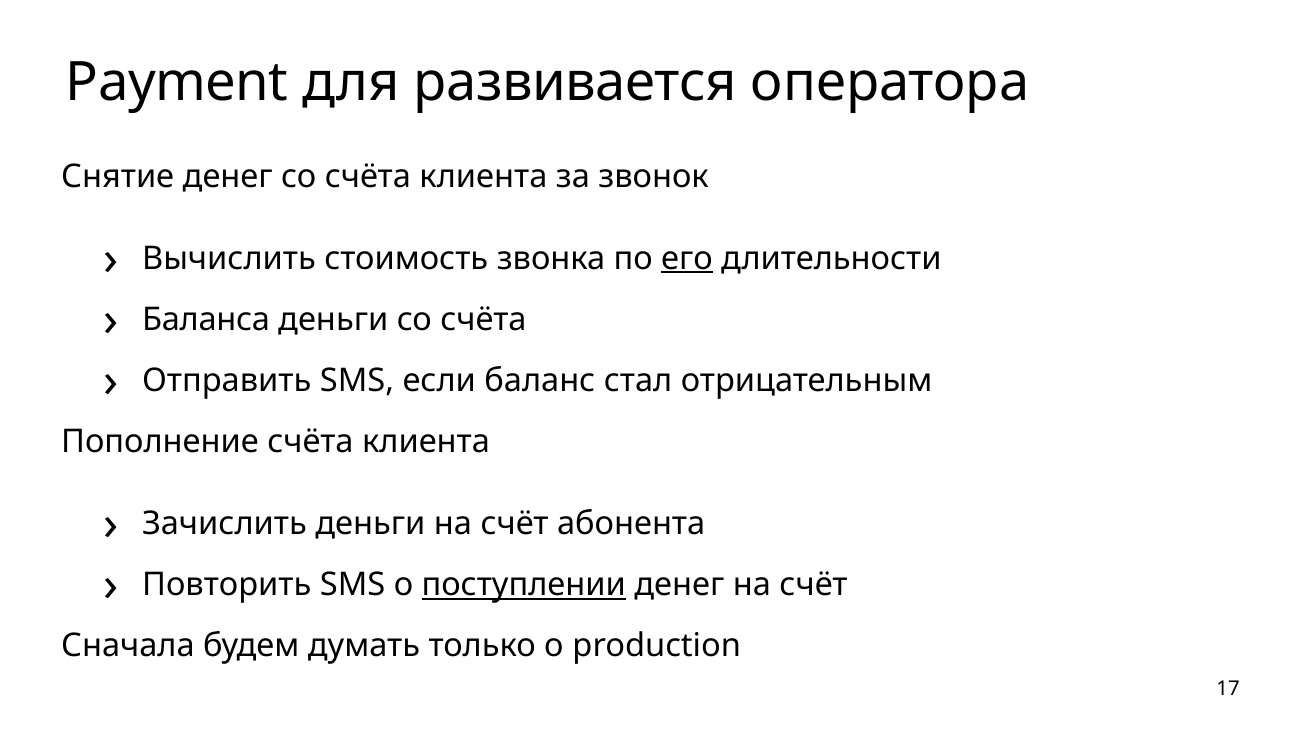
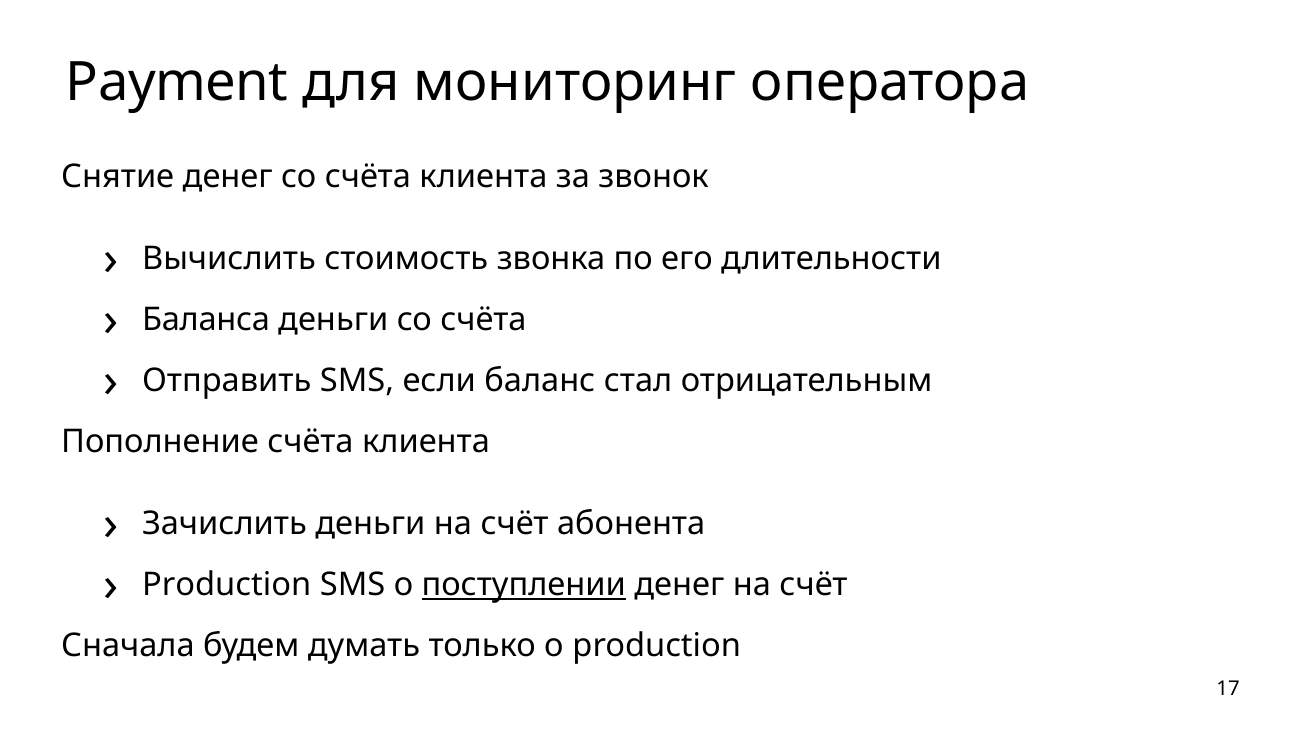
развивается: развивается -> мониторинг
его underline: present -> none
Повторить at (227, 585): Повторить -> Production
